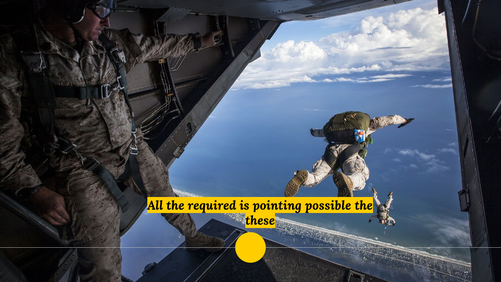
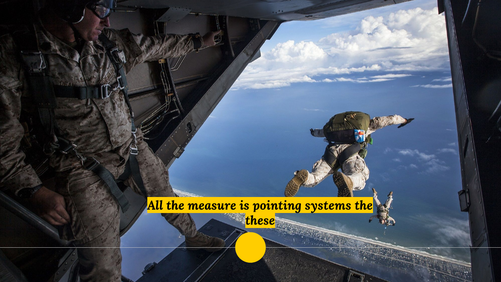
required: required -> measure
possible: possible -> systems
